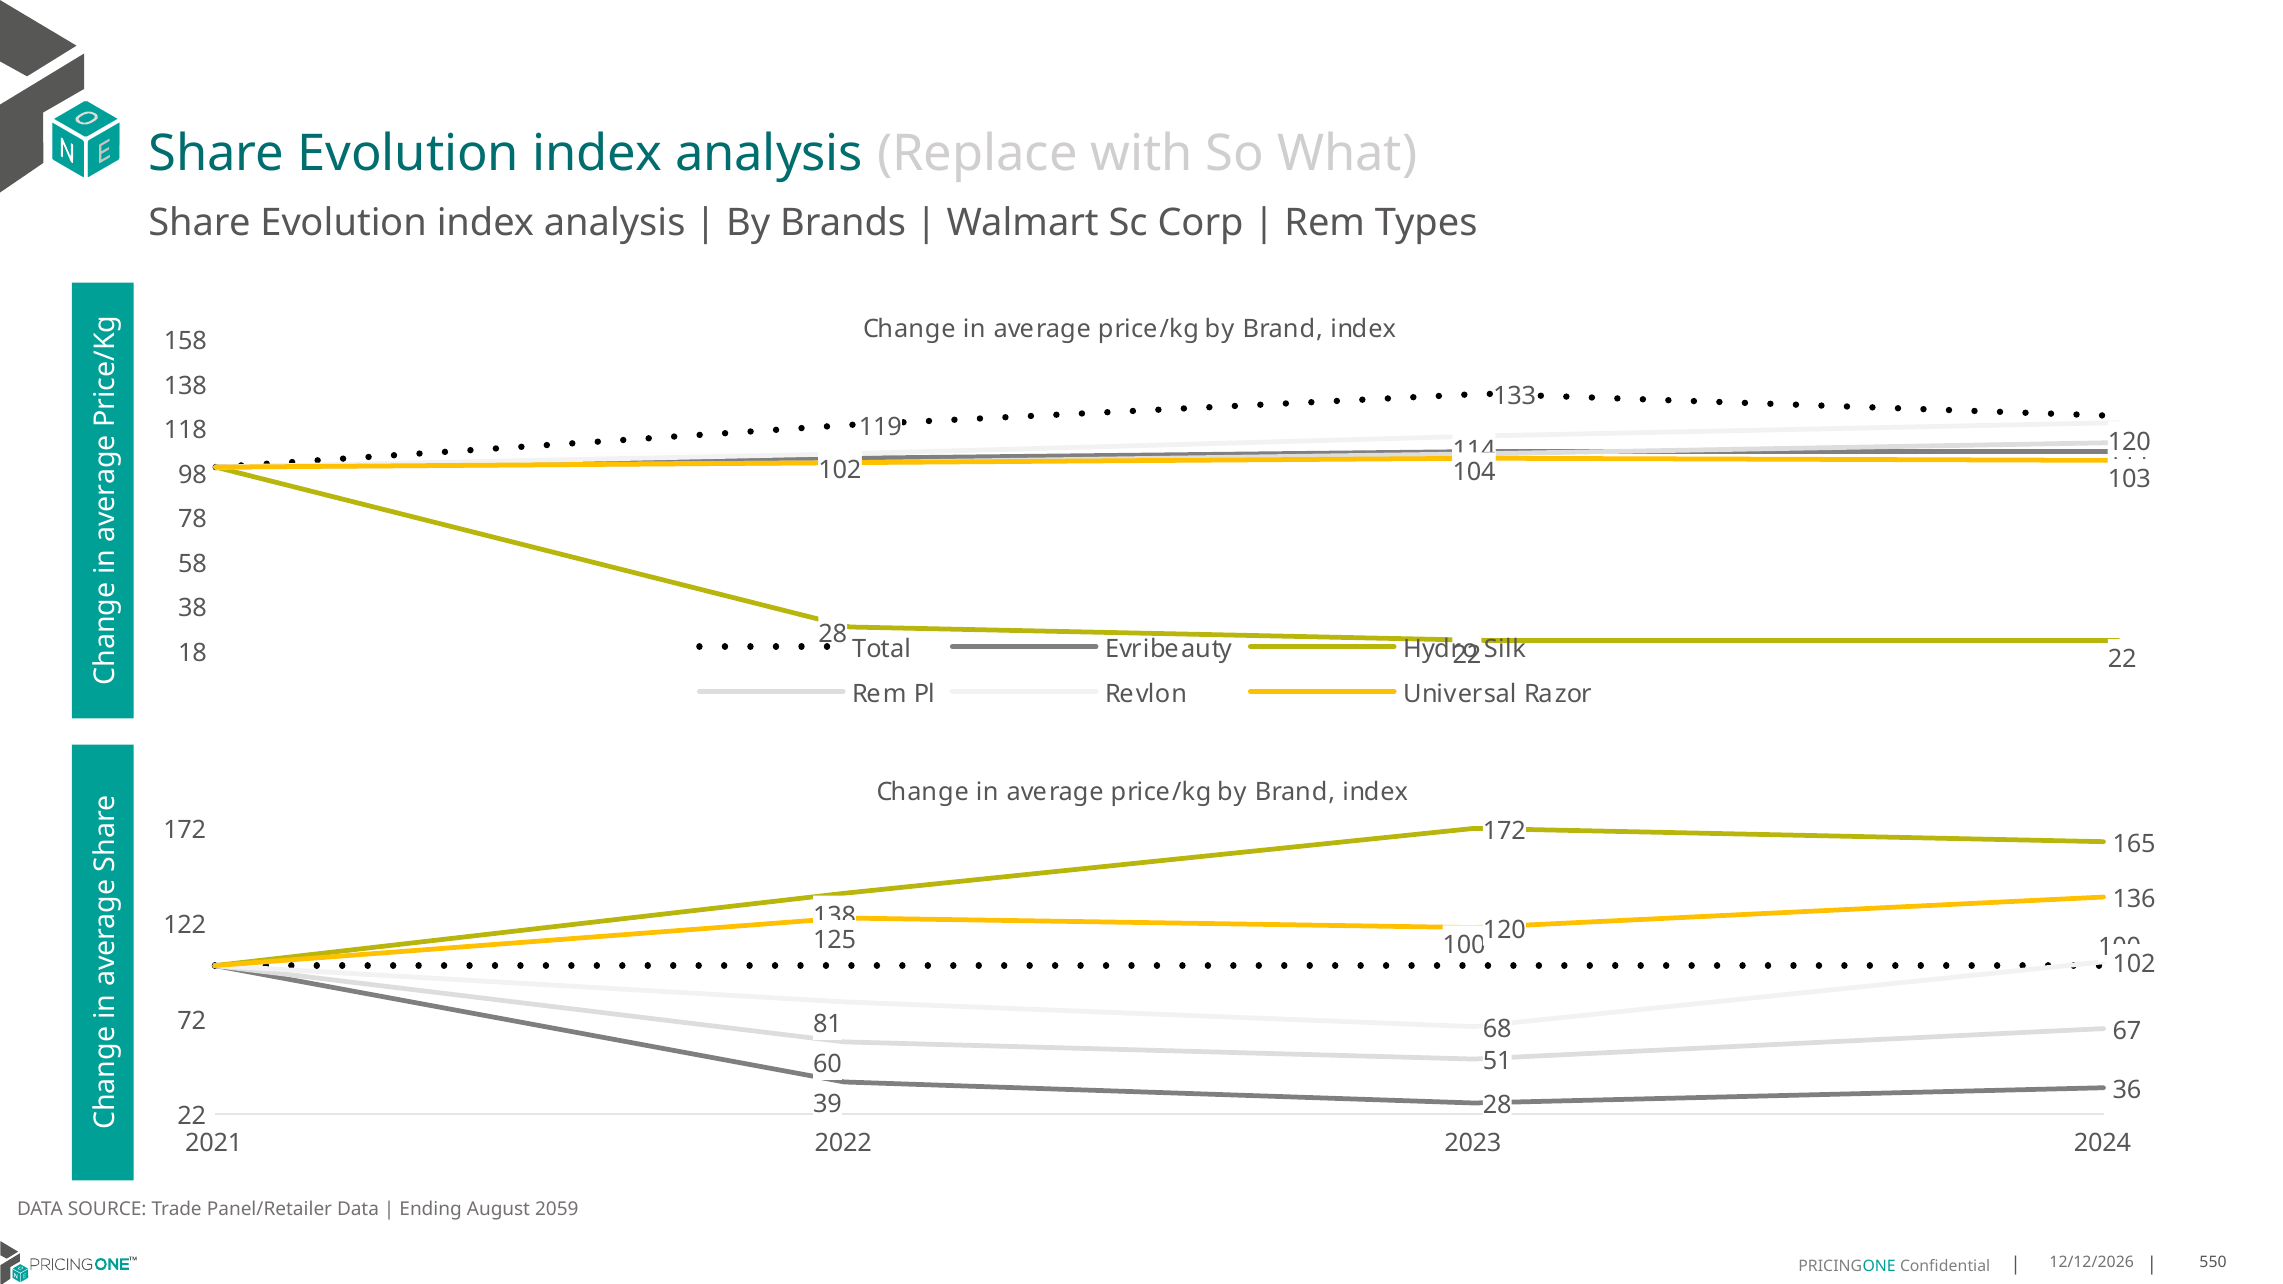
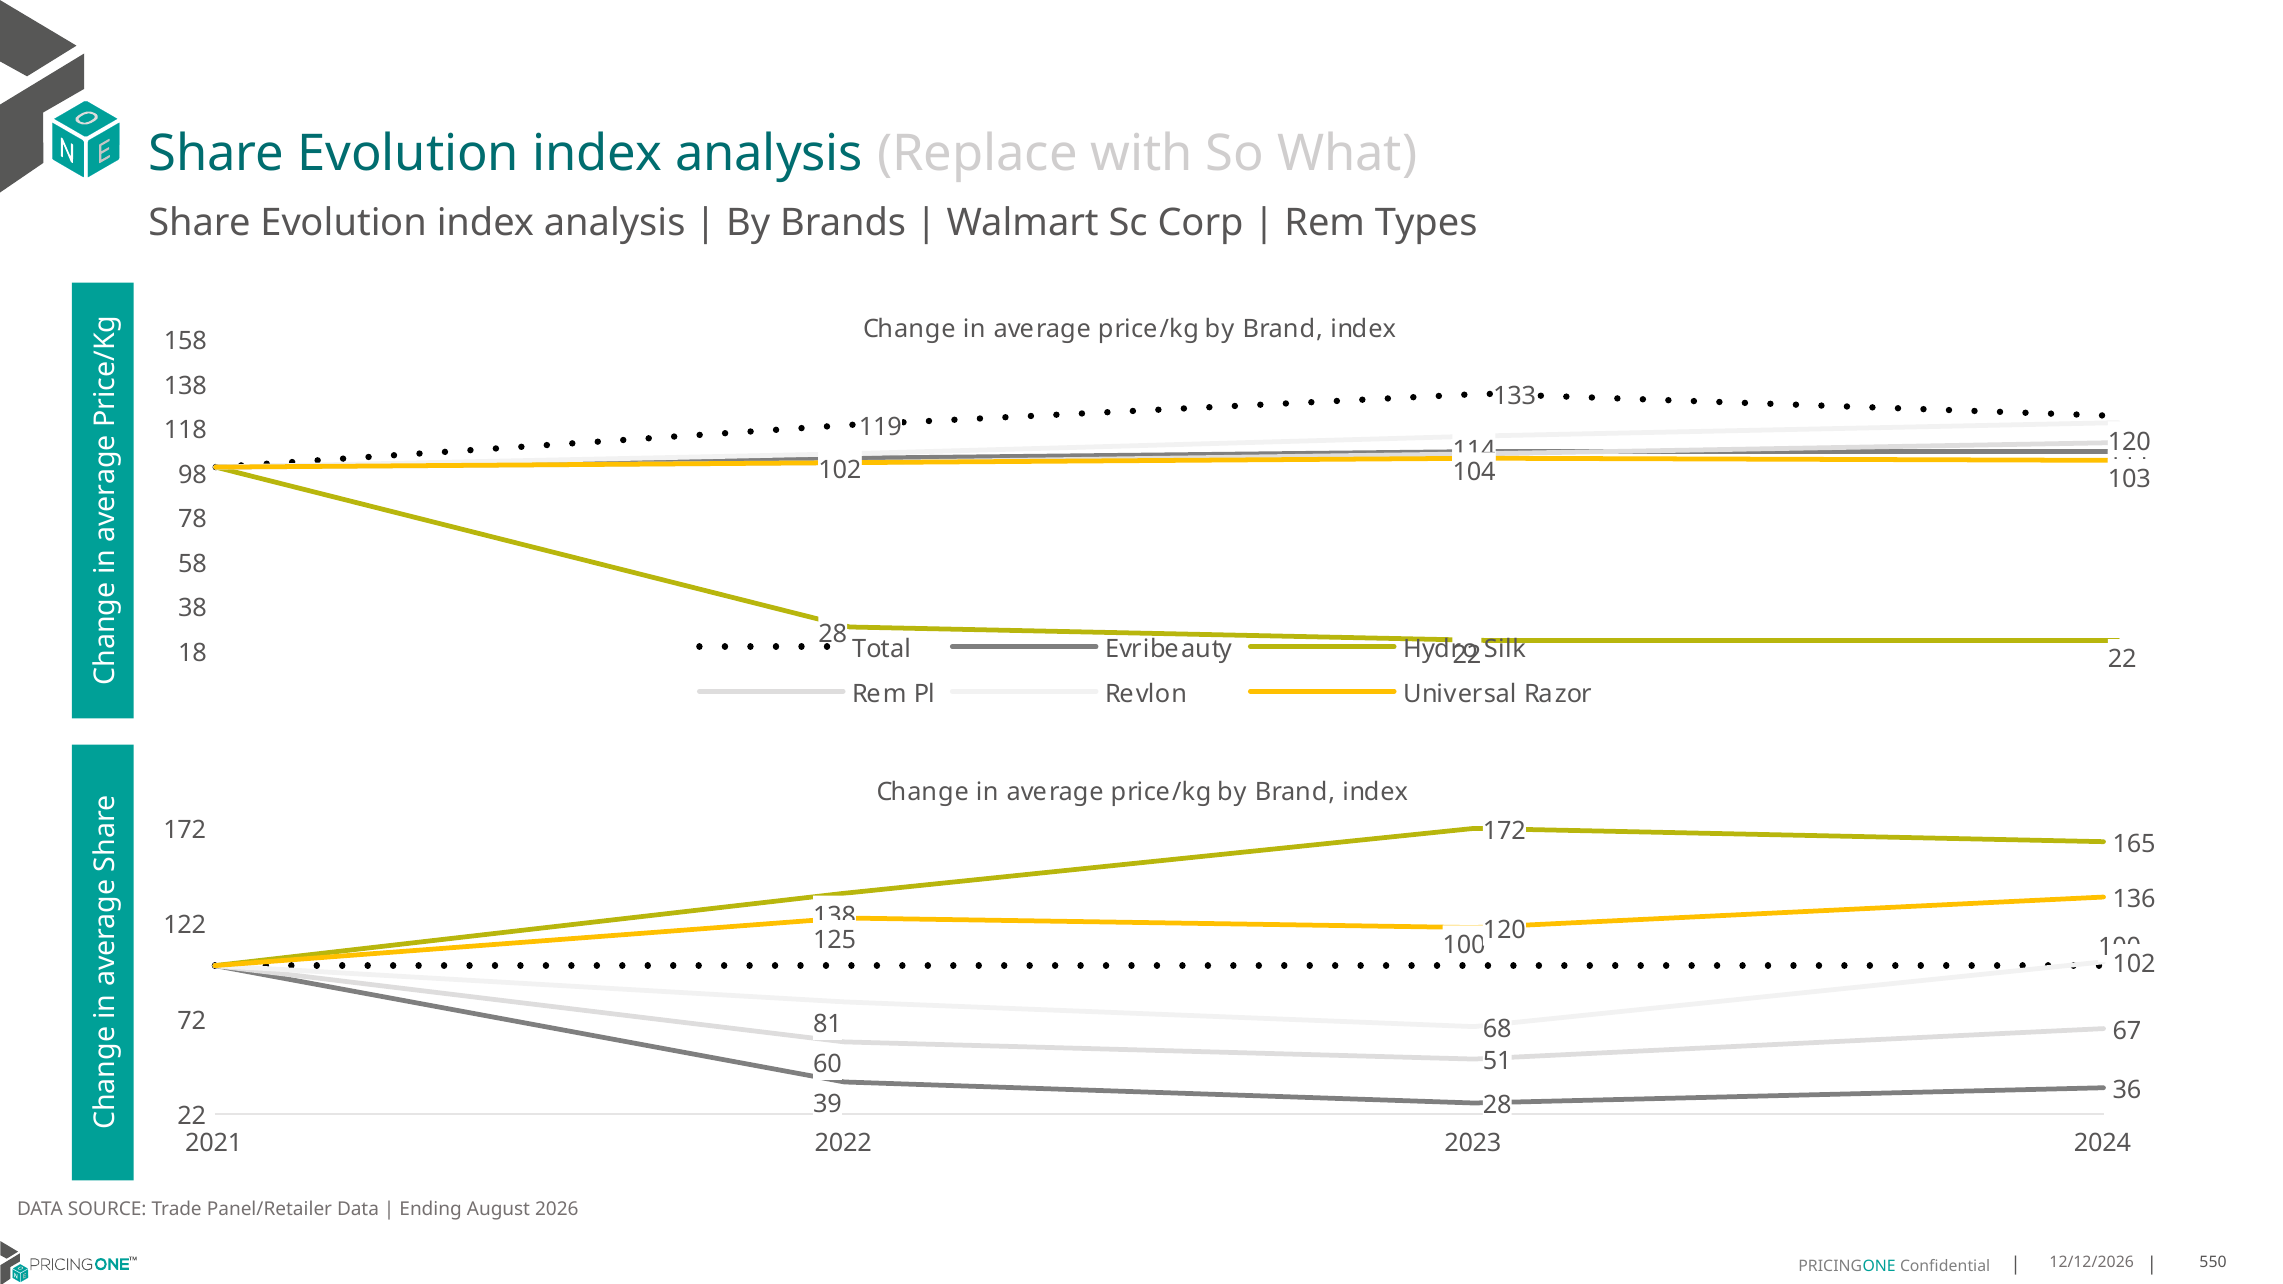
2059: 2059 -> 2026
